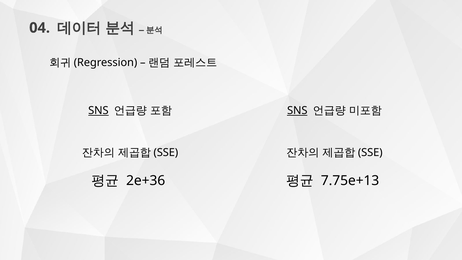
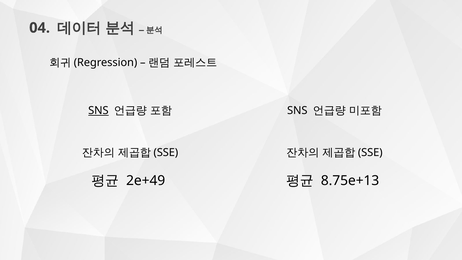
SNS at (297, 110) underline: present -> none
2e+36: 2e+36 -> 2e+49
7.75e+13: 7.75e+13 -> 8.75e+13
